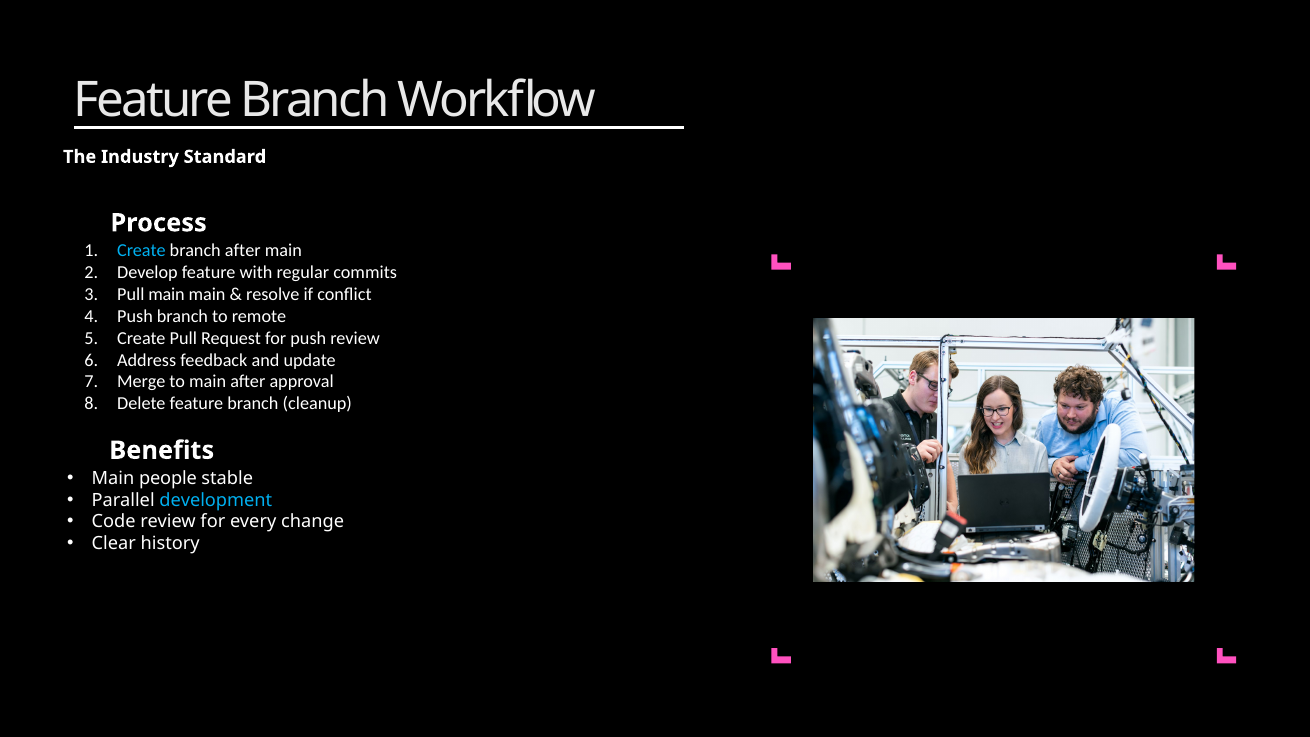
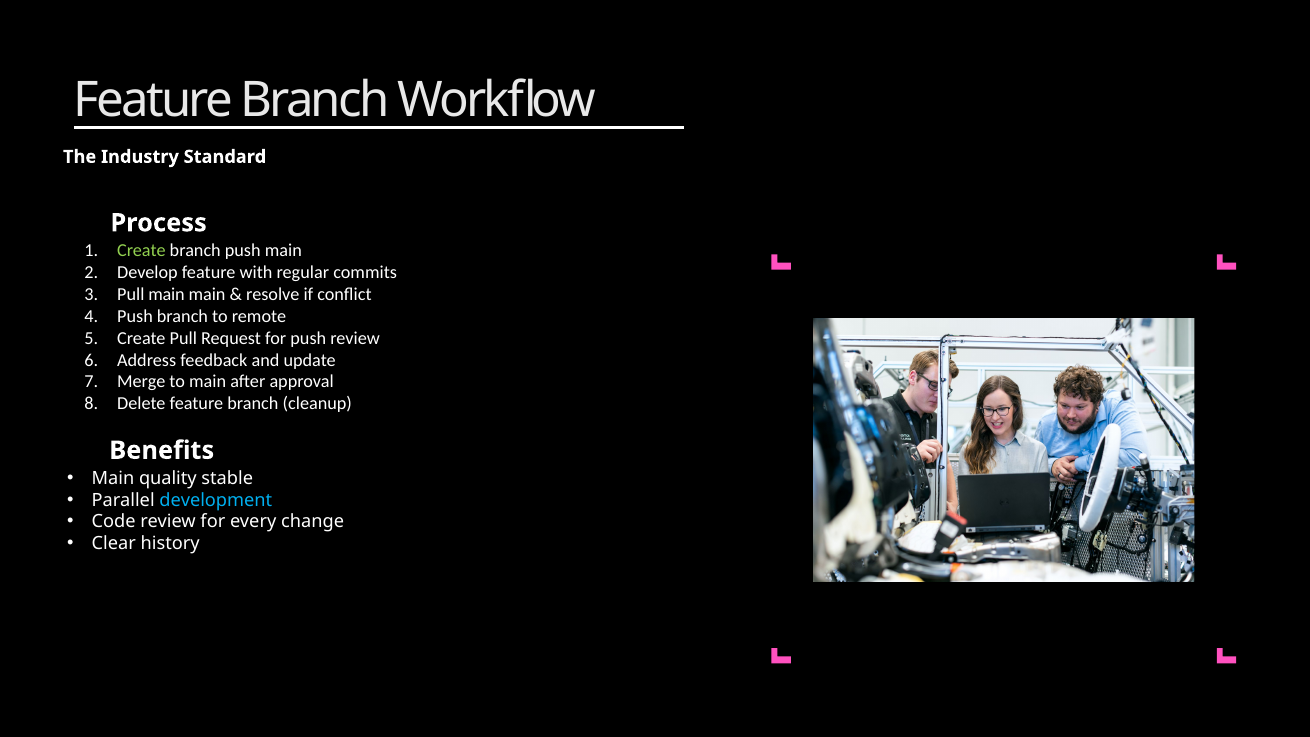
Create at (141, 251) colour: light blue -> light green
branch after: after -> push
people: people -> quality
